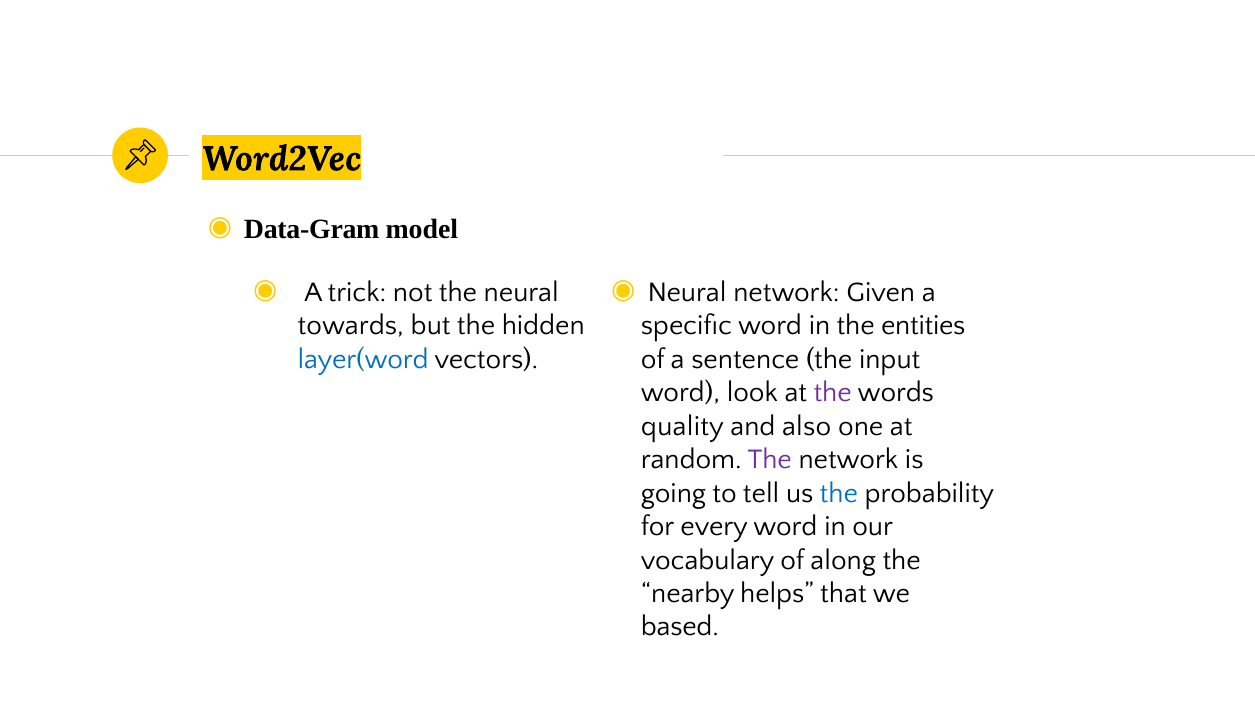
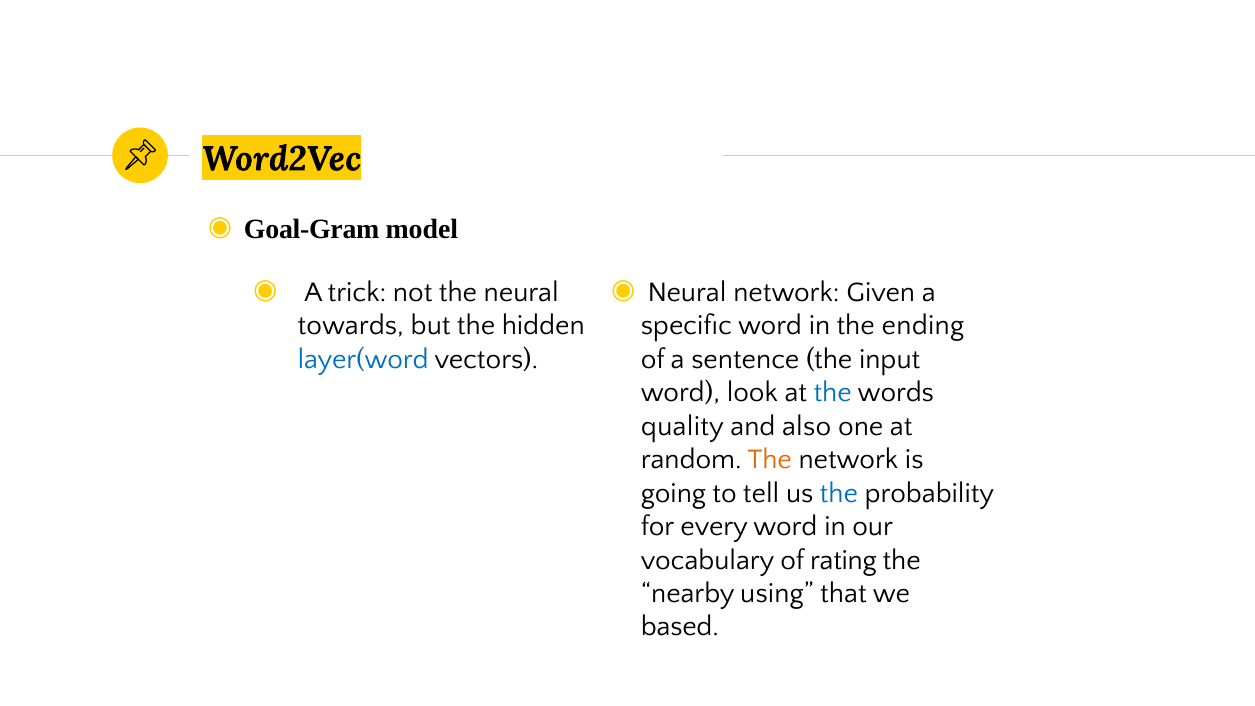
Data-Gram: Data-Gram -> Goal-Gram
entities: entities -> ending
the at (833, 393) colour: purple -> blue
The at (770, 460) colour: purple -> orange
along: along -> rating
helps: helps -> using
